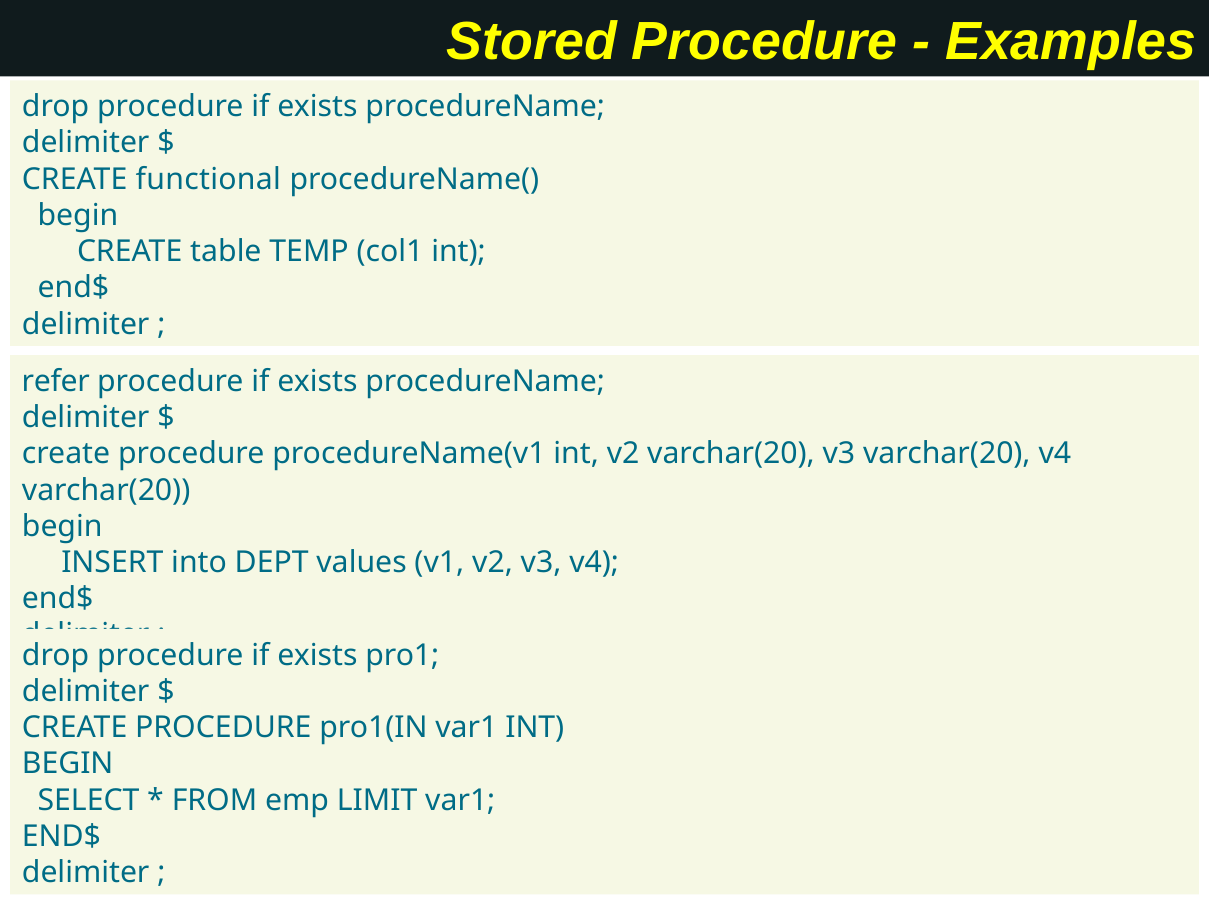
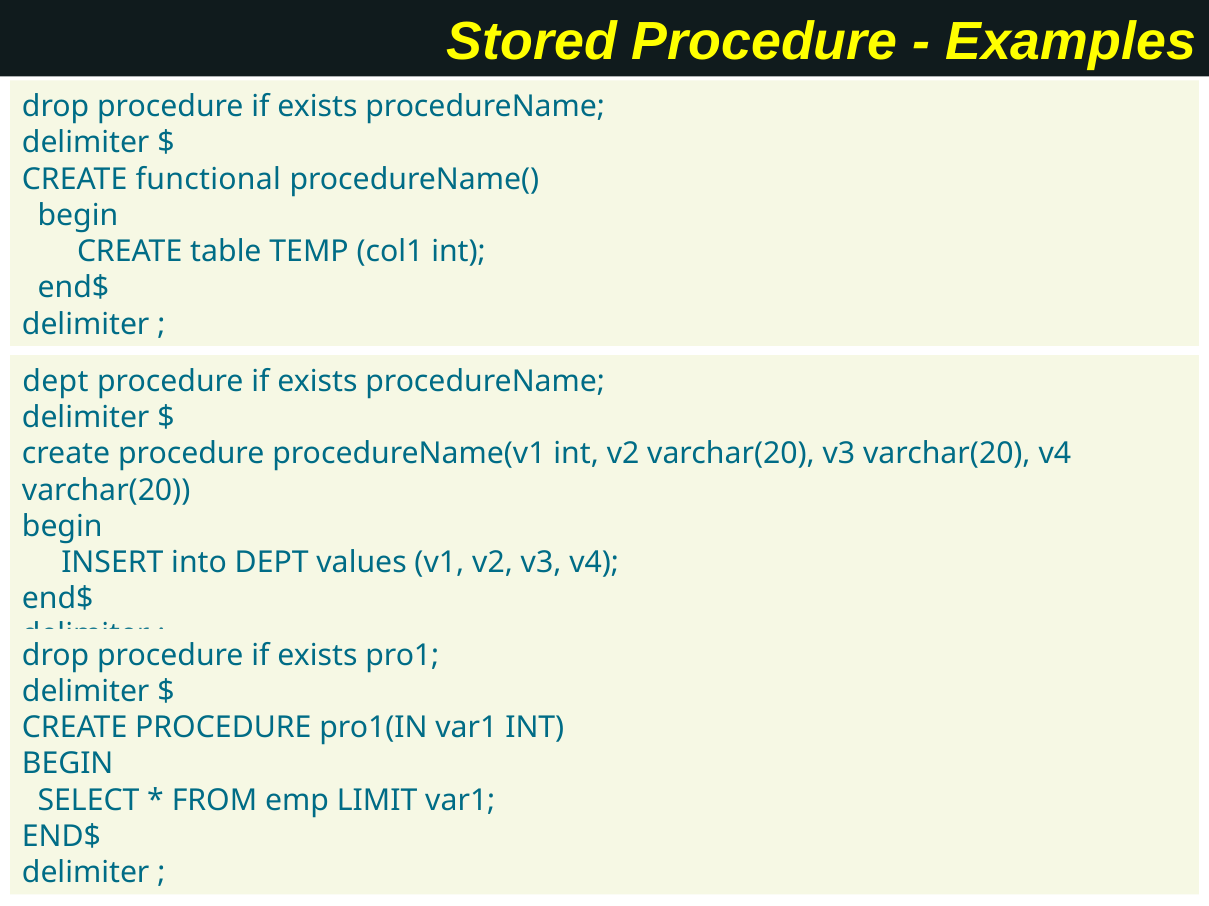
refer at (56, 382): refer -> dept
